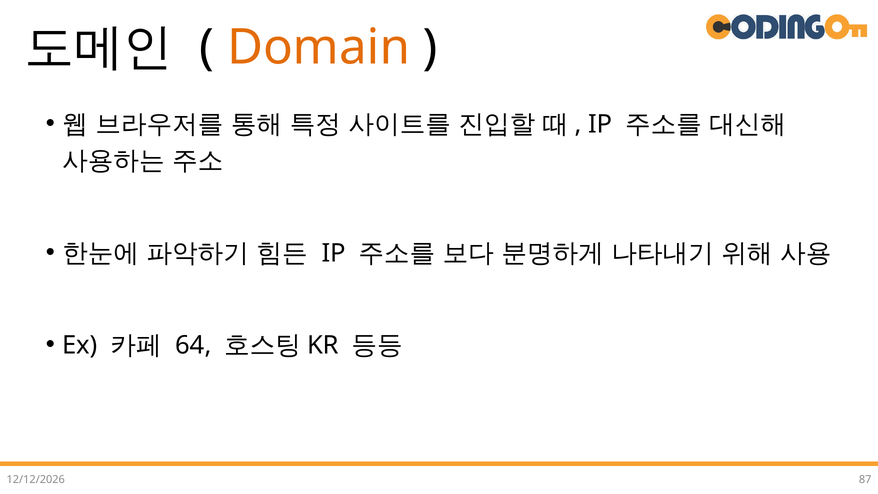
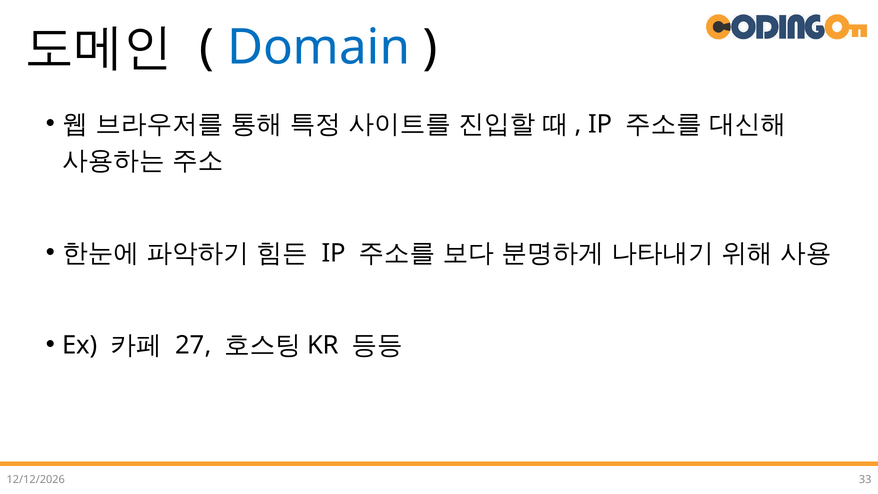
Domain colour: orange -> blue
64: 64 -> 27
87: 87 -> 33
